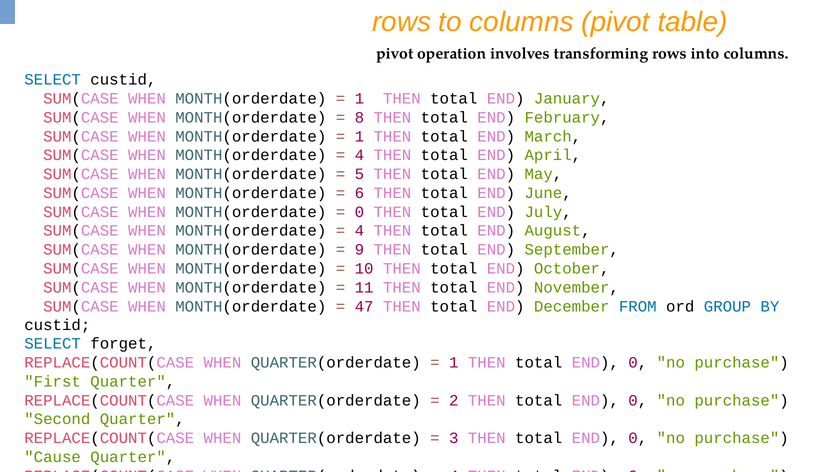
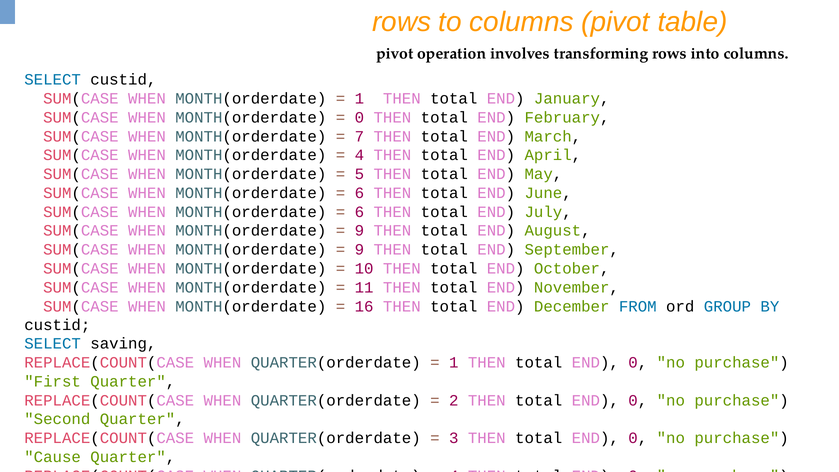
8 at (359, 118): 8 -> 0
1 at (359, 136): 1 -> 7
0 at (359, 212): 0 -> 6
4 at (359, 231): 4 -> 9
47: 47 -> 16
forget: forget -> saving
